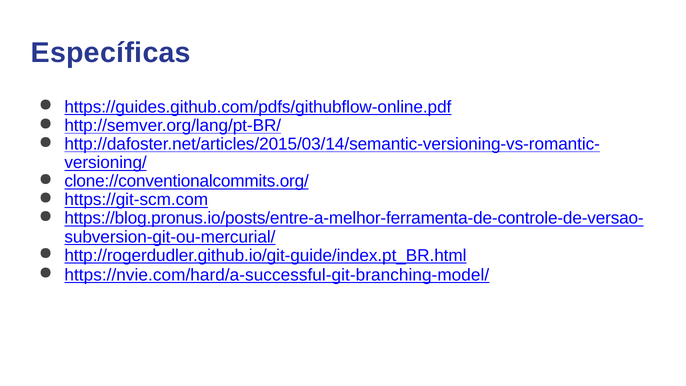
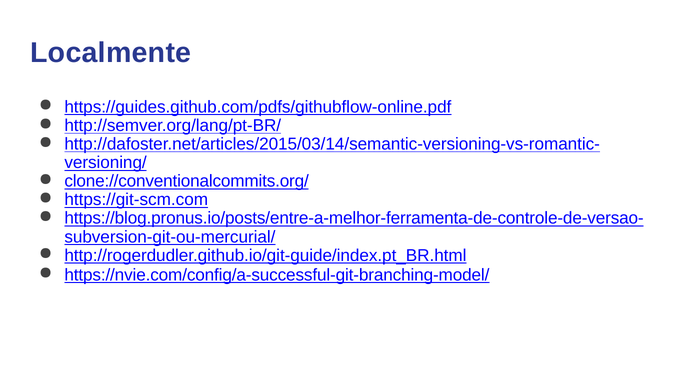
Específicas: Específicas -> Localmente
https://nvie.com/hard/a-successful-git-branching-model/: https://nvie.com/hard/a-successful-git-branching-model/ -> https://nvie.com/config/a-successful-git-branching-model/
